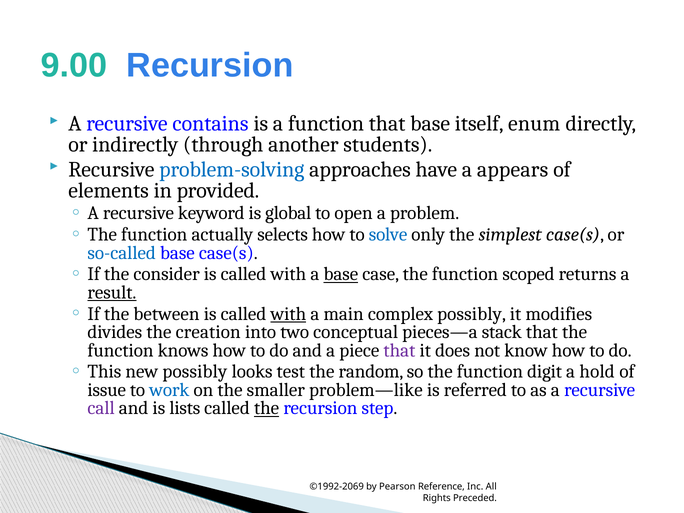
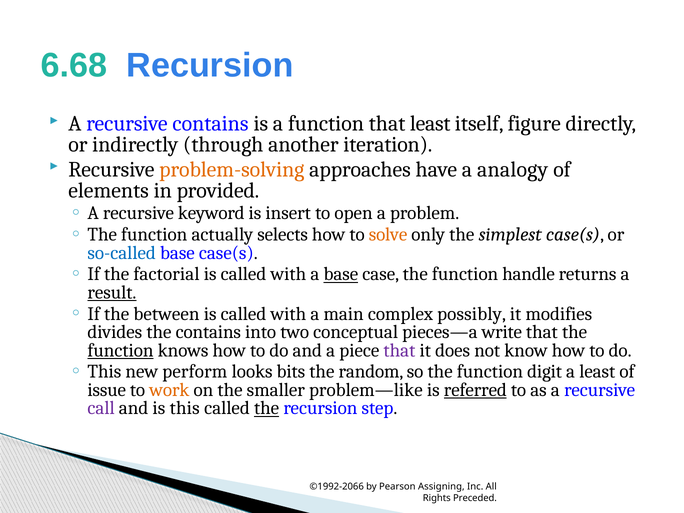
9.00: 9.00 -> 6.68
that base: base -> least
enum: enum -> figure
students: students -> iteration
problem-solving colour: blue -> orange
appears: appears -> analogy
global: global -> insert
solve colour: blue -> orange
consider: consider -> factorial
scoped: scoped -> handle
with at (288, 314) underline: present -> none
the creation: creation -> contains
stack: stack -> write
function at (121, 350) underline: none -> present
new possibly: possibly -> perform
test: test -> bits
a hold: hold -> least
work colour: blue -> orange
referred underline: none -> present
is lists: lists -> this
©1992-2069: ©1992-2069 -> ©1992-2066
Reference: Reference -> Assigning
